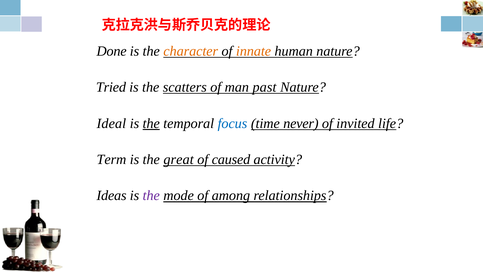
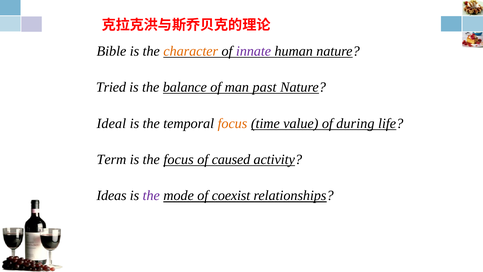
Done: Done -> Bible
innate colour: orange -> purple
scatters: scatters -> balance
the at (151, 123) underline: present -> none
focus at (232, 123) colour: blue -> orange
never: never -> value
invited: invited -> during
the great: great -> focus
among: among -> coexist
